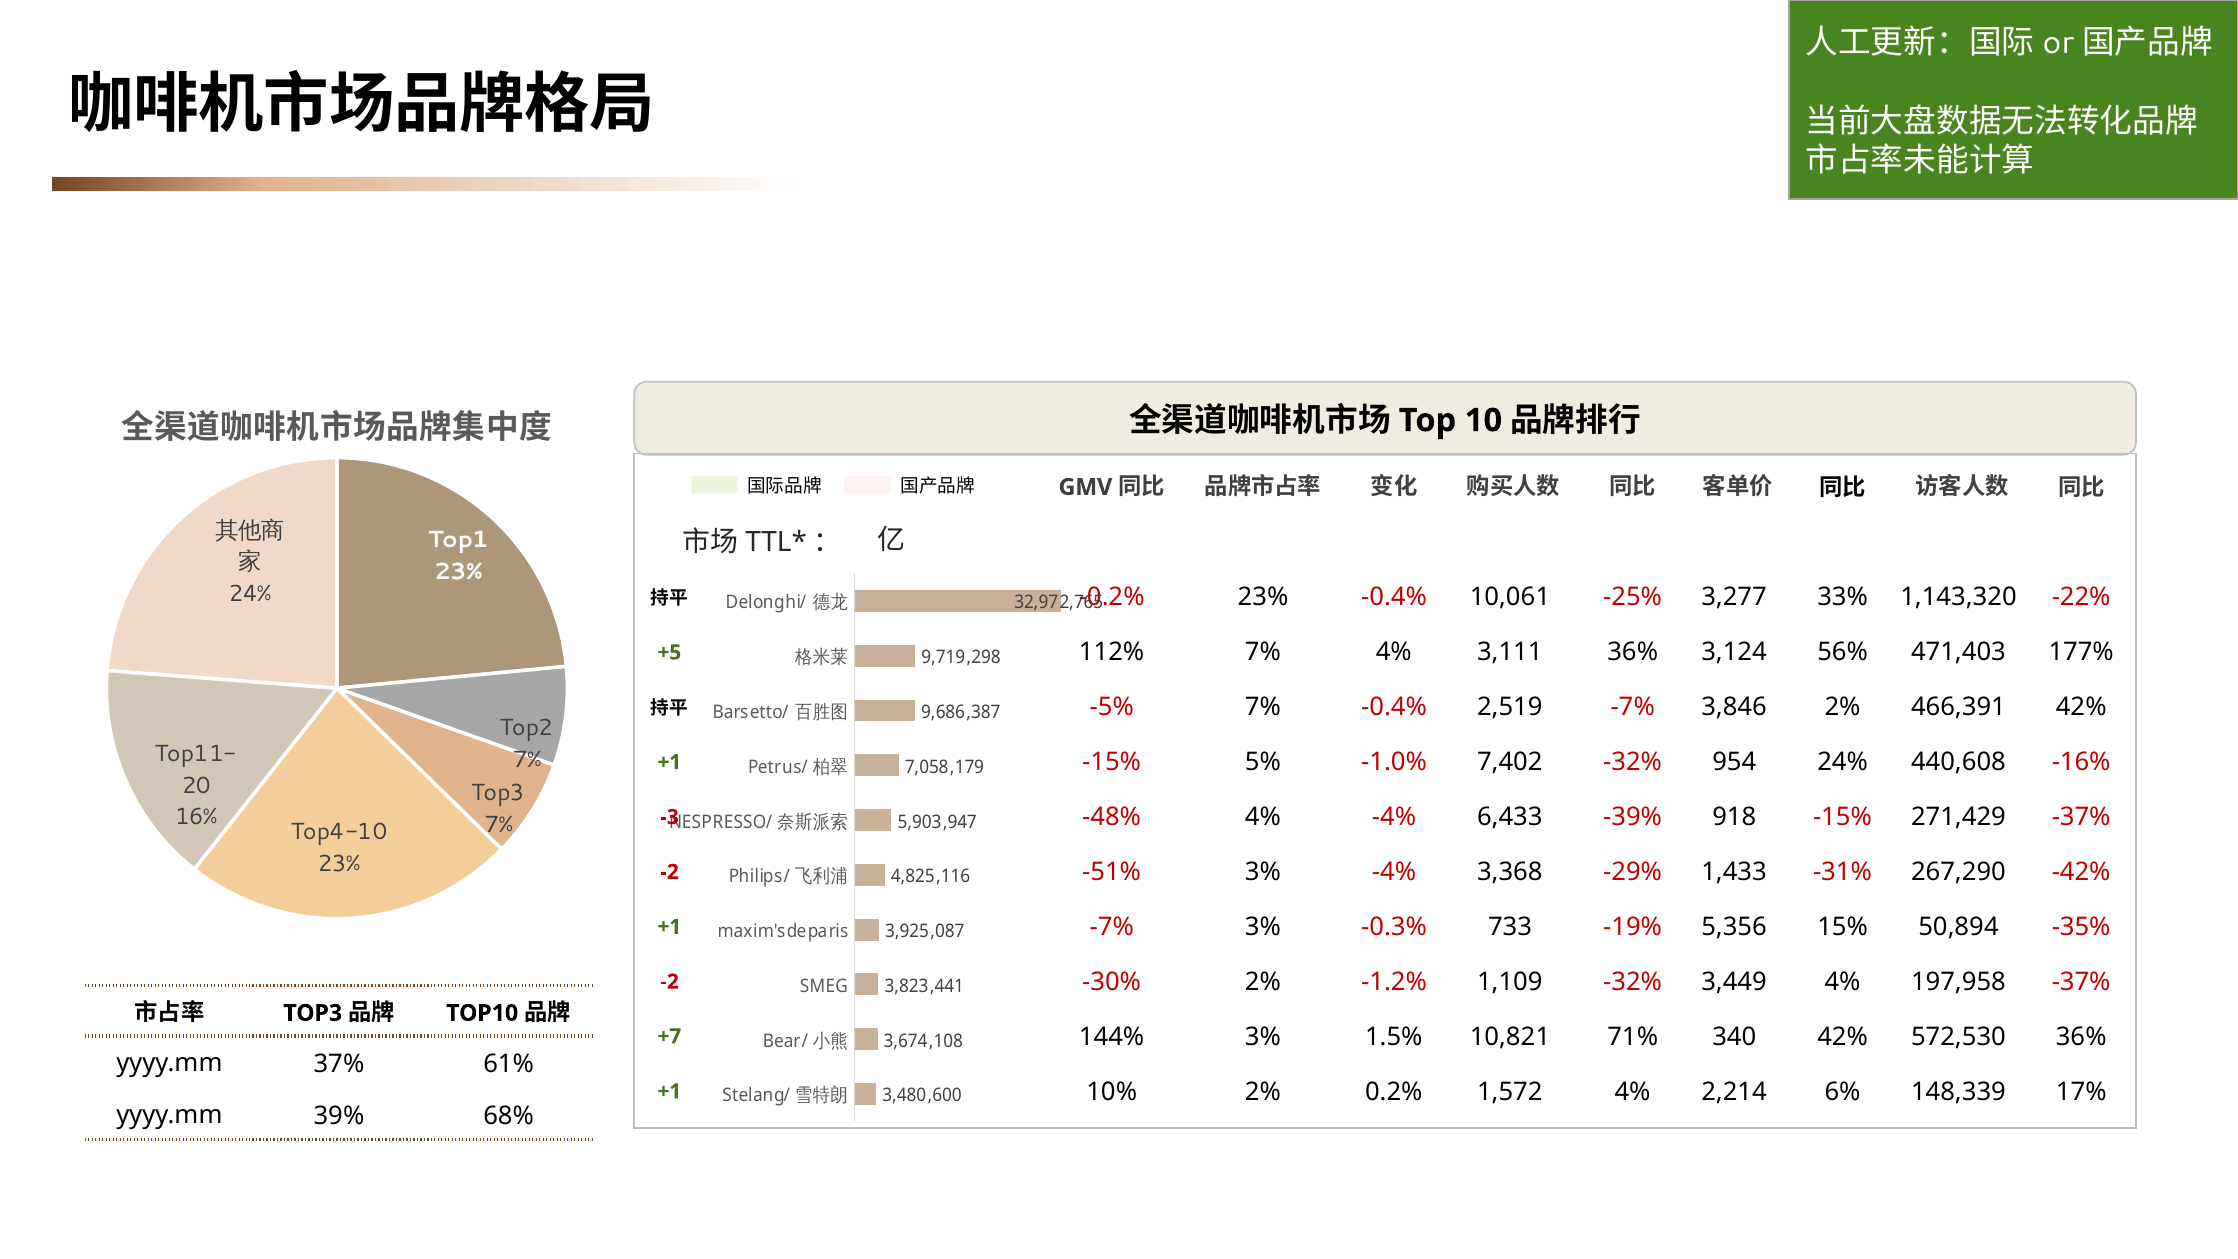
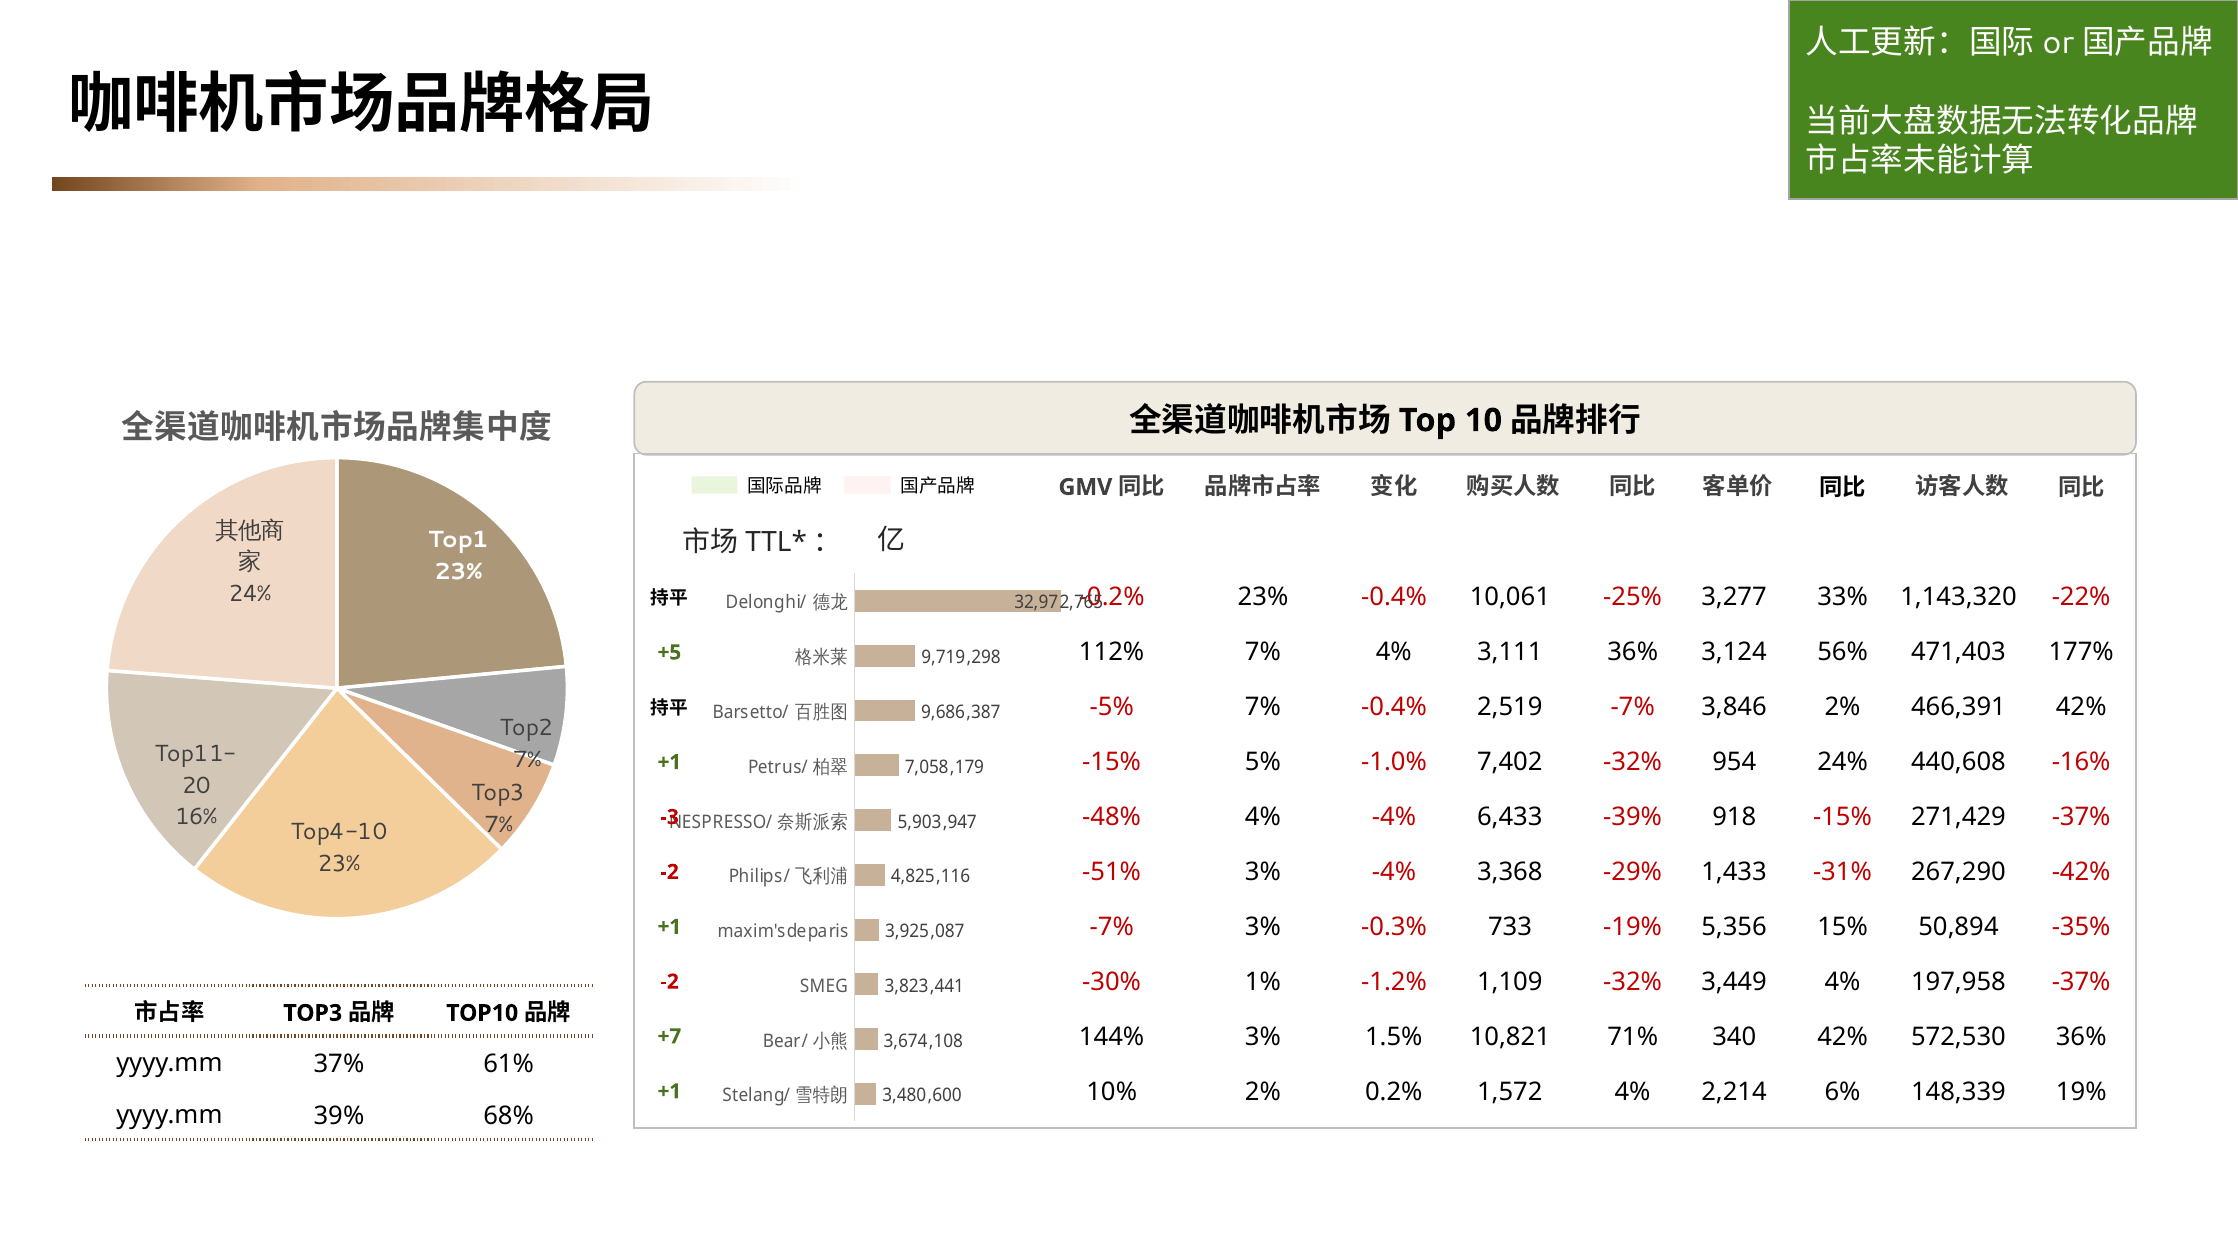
-30% 2%: 2% -> 1%
17%: 17% -> 19%
